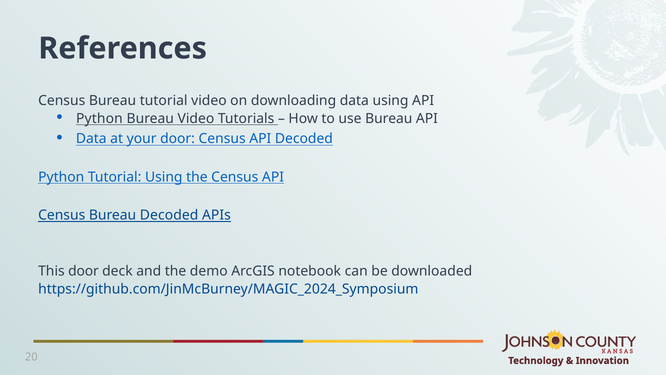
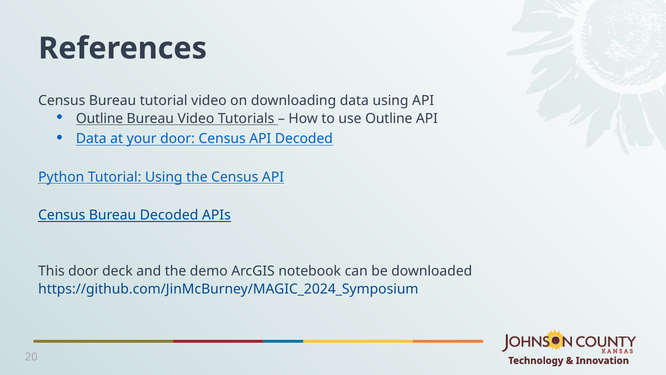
Python at (99, 118): Python -> Outline
use Bureau: Bureau -> Outline
